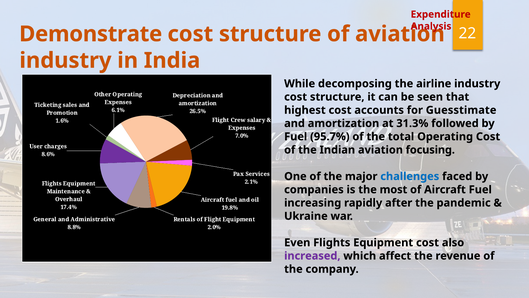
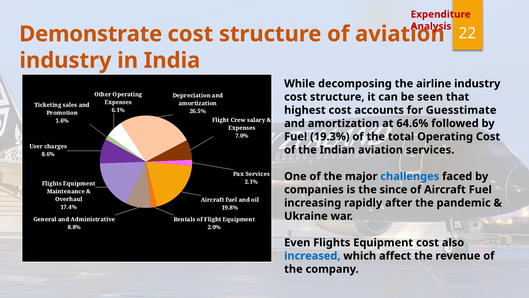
31.3%: 31.3% -> 64.6%
95.7%: 95.7% -> 19.3%
aviation focusing: focusing -> services
most: most -> since
increased colour: purple -> blue
